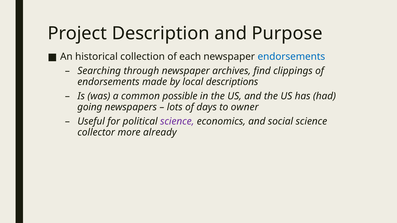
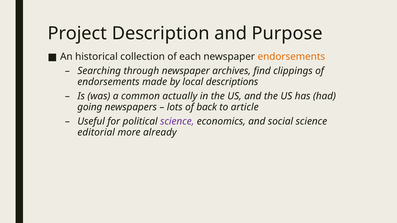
endorsements at (291, 57) colour: blue -> orange
possible: possible -> actually
days: days -> back
owner: owner -> article
collector: collector -> editorial
